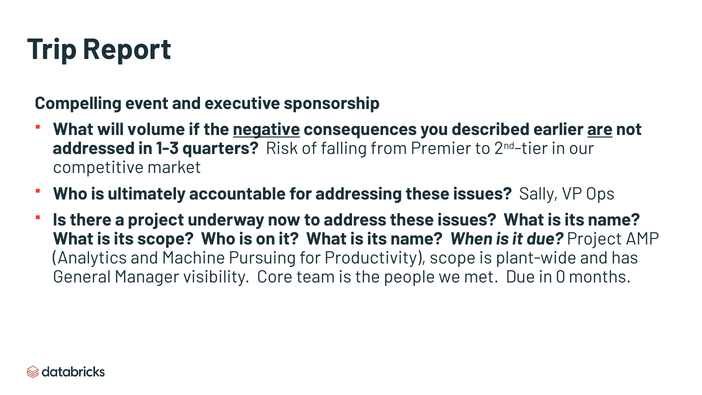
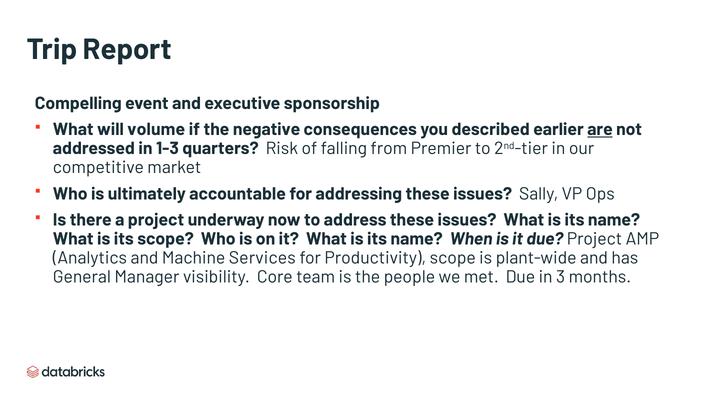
negative underline: present -> none
Pursuing: Pursuing -> Services
0: 0 -> 3
